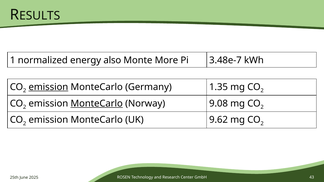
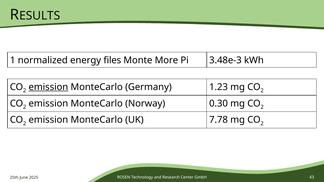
also: also -> files
3.48e-7: 3.48e-7 -> 3.48e-3
1.35: 1.35 -> 1.23
MonteCarlo at (97, 104) underline: present -> none
9.08: 9.08 -> 0.30
9.62: 9.62 -> 7.78
